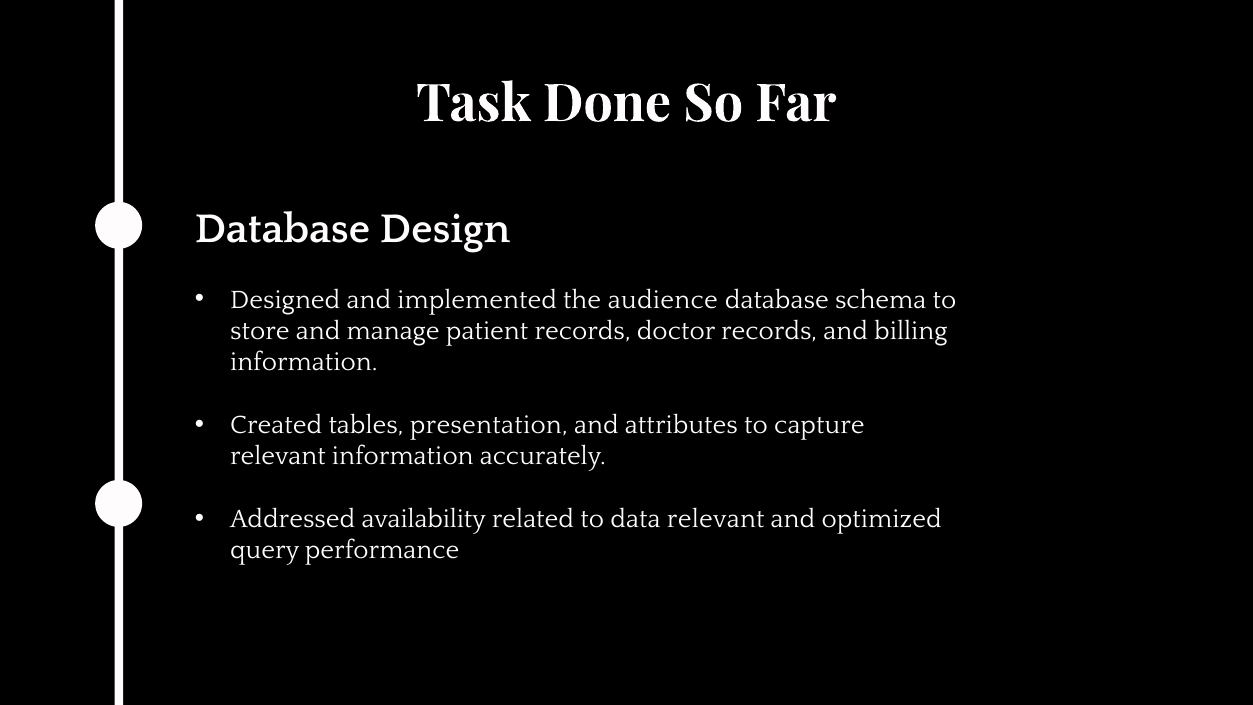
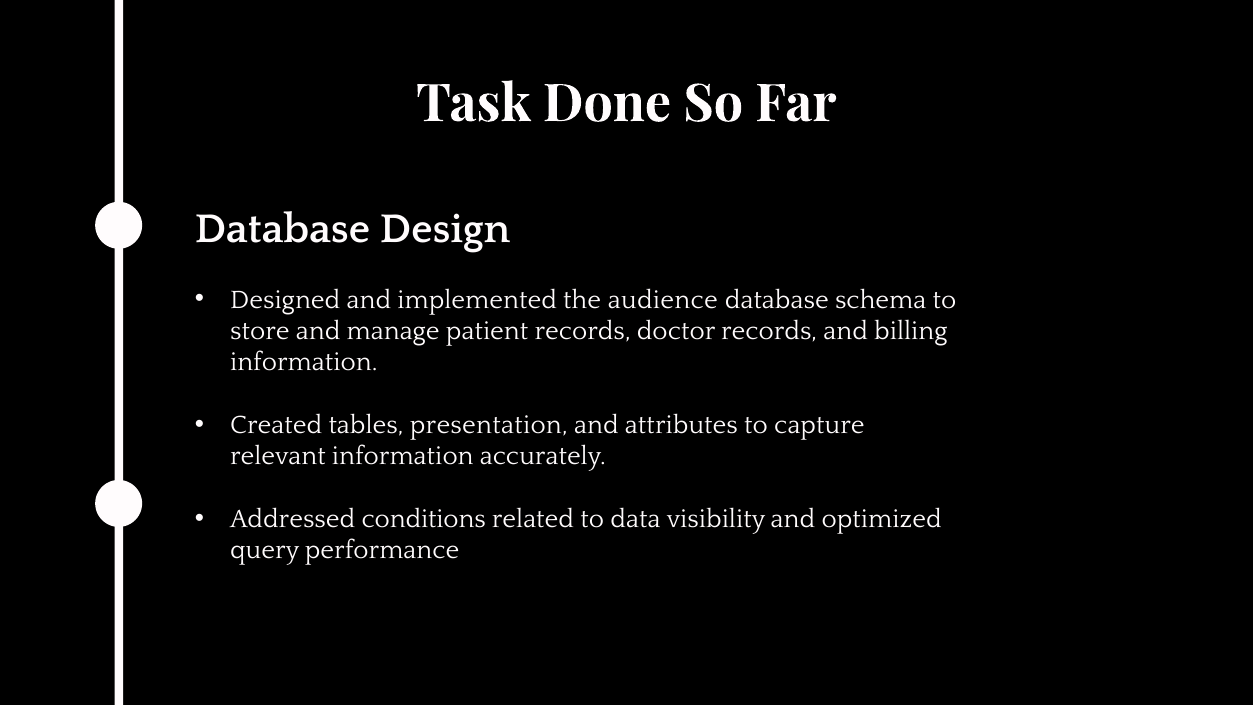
availability: availability -> conditions
data relevant: relevant -> visibility
